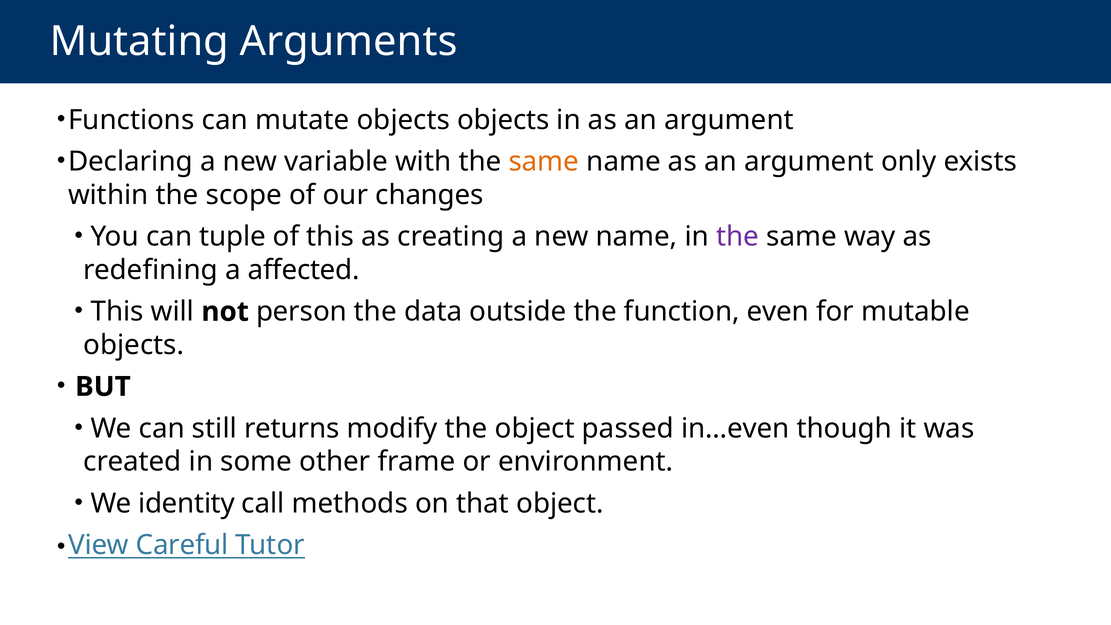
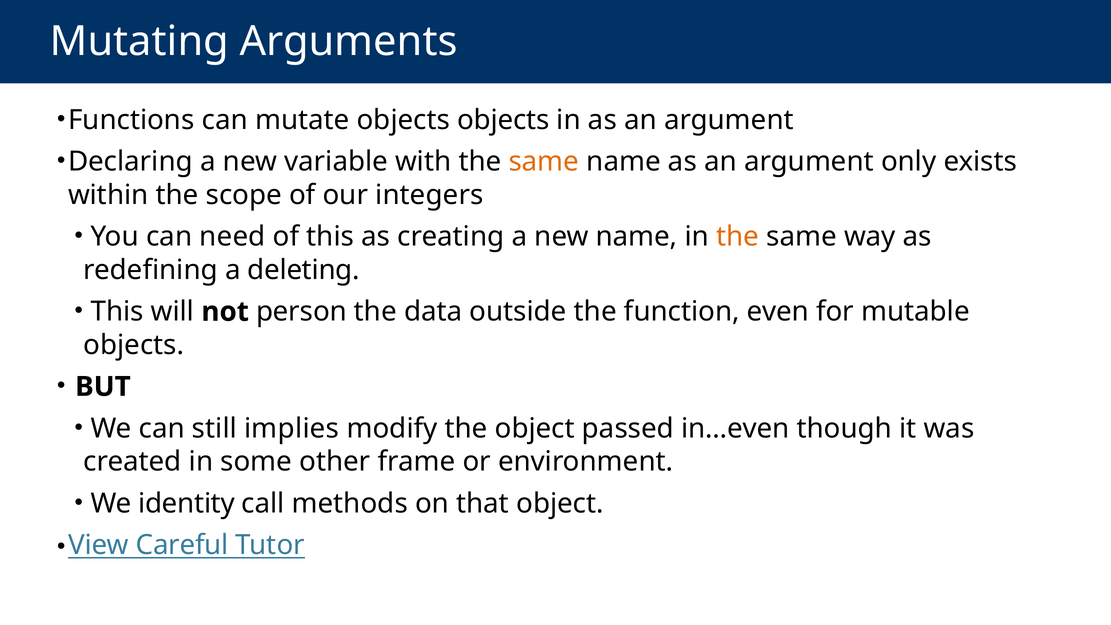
changes: changes -> integers
tuple: tuple -> need
the at (738, 237) colour: purple -> orange
affected: affected -> deleting
returns: returns -> implies
